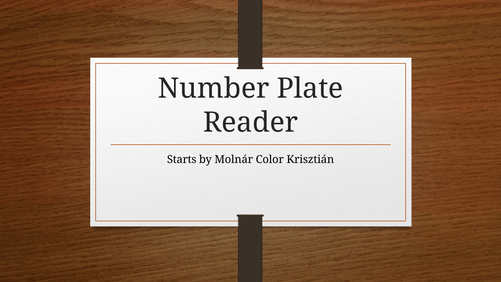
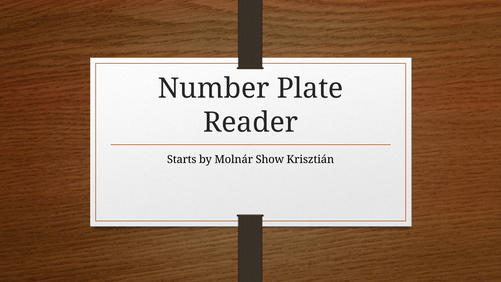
Color: Color -> Show
